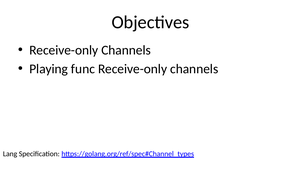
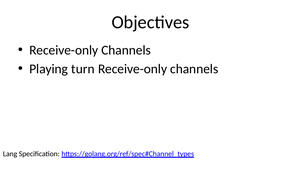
func: func -> turn
